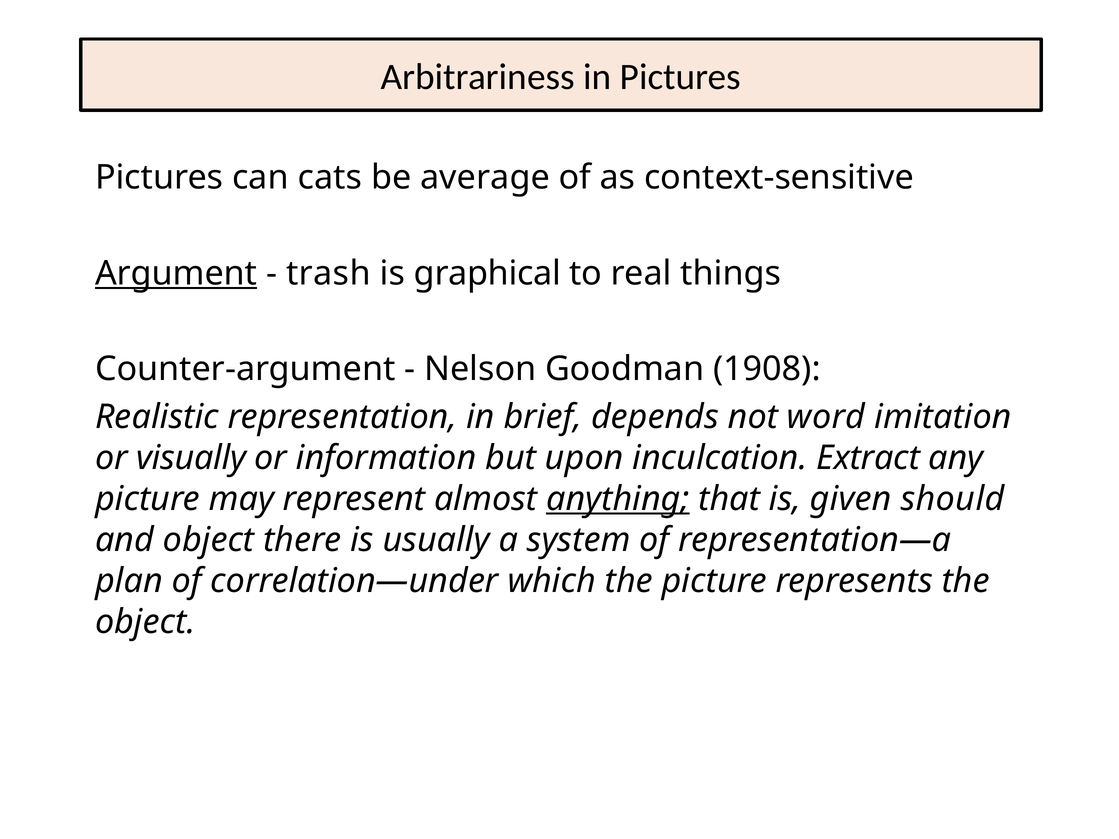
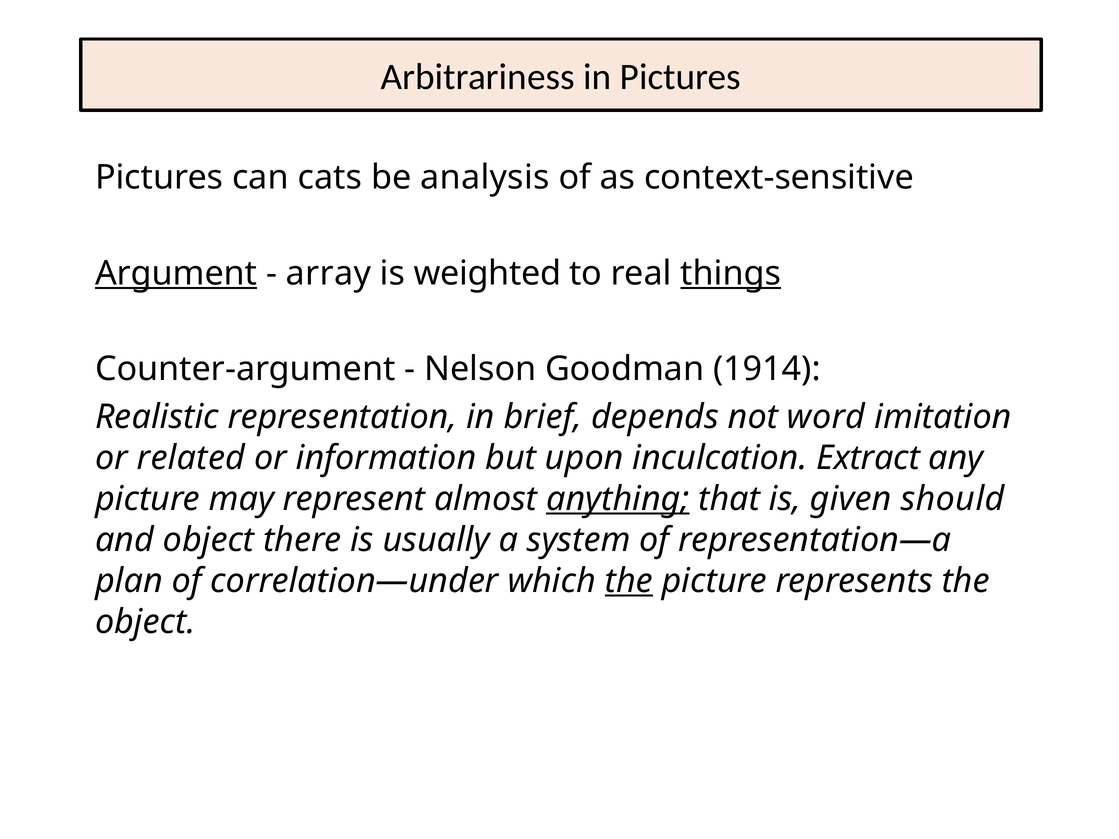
average: average -> analysis
trash: trash -> array
graphical: graphical -> weighted
things underline: none -> present
1908: 1908 -> 1914
visually: visually -> related
the at (629, 581) underline: none -> present
